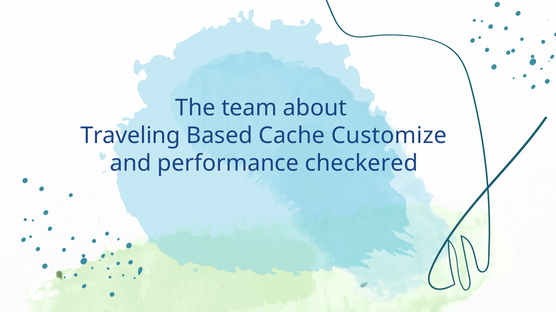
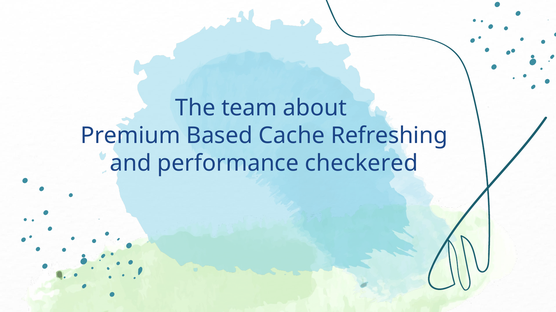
Traveling: Traveling -> Premium
Customize: Customize -> Refreshing
